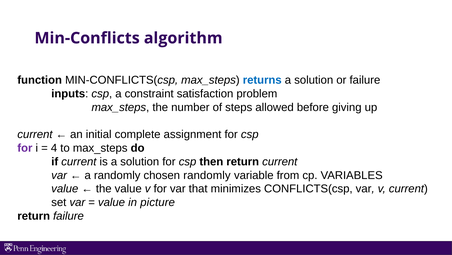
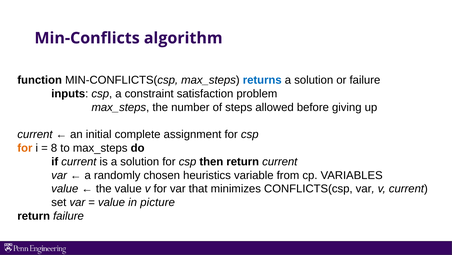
for at (25, 148) colour: purple -> orange
4: 4 -> 8
chosen randomly: randomly -> heuristics
